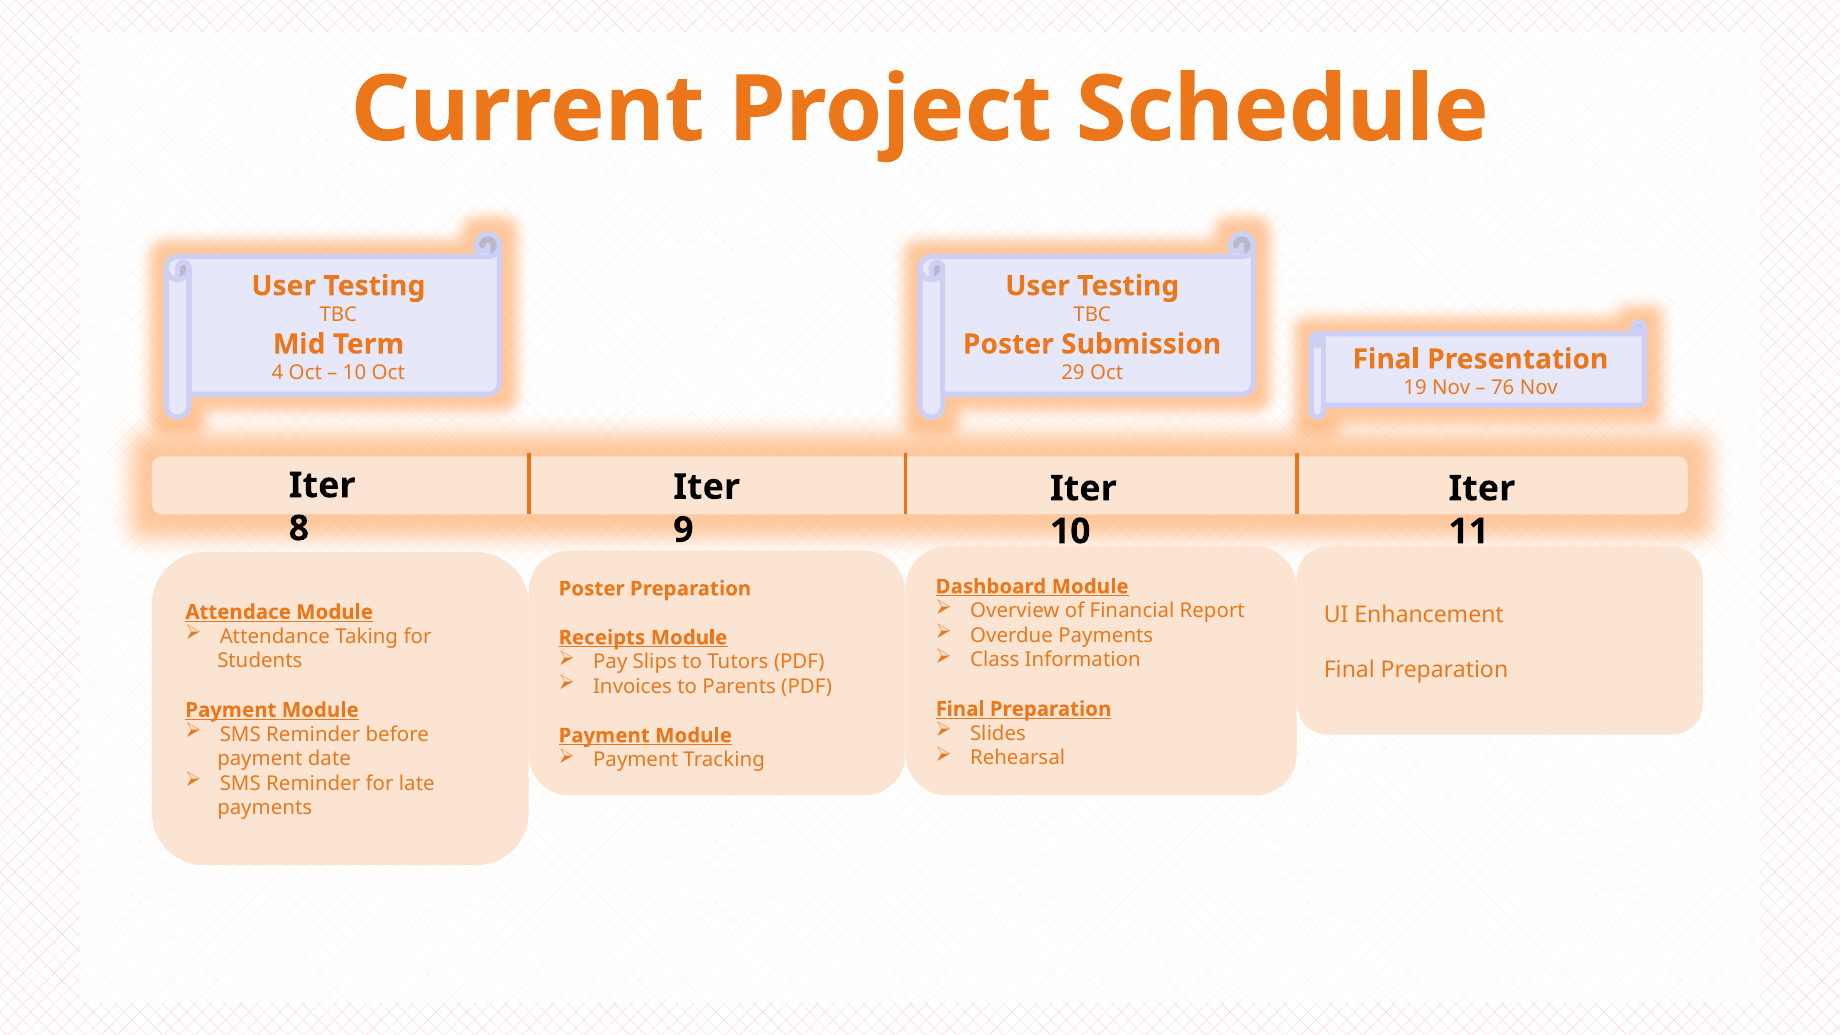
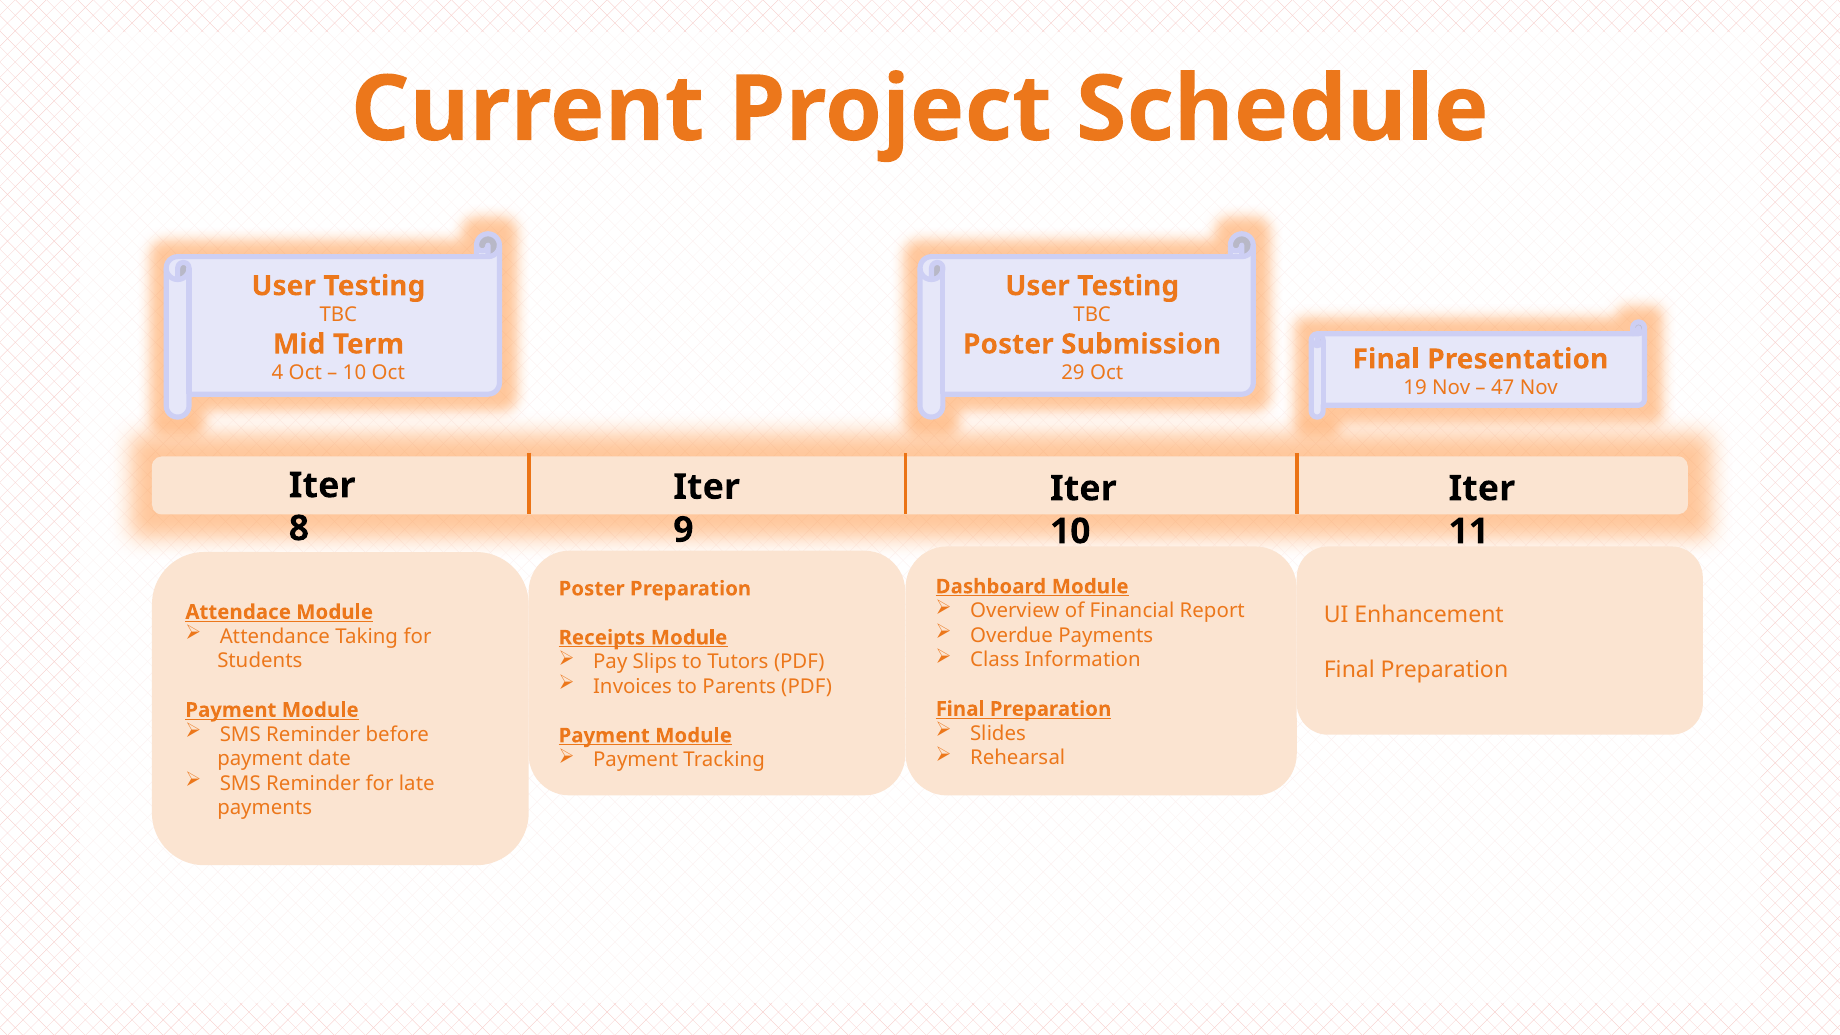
76: 76 -> 47
